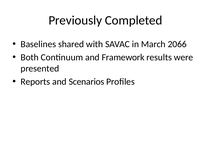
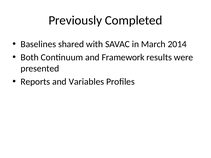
2066: 2066 -> 2014
Scenarios: Scenarios -> Variables
